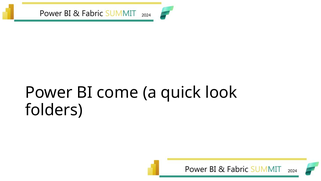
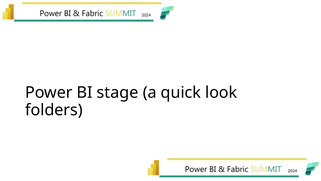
come: come -> stage
